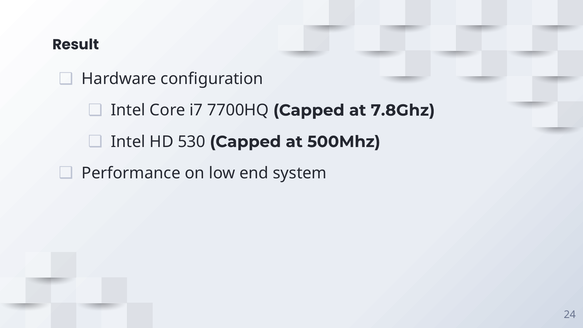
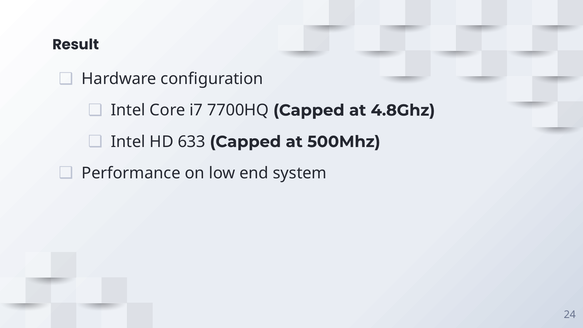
7.8Ghz: 7.8Ghz -> 4.8Ghz
530: 530 -> 633
